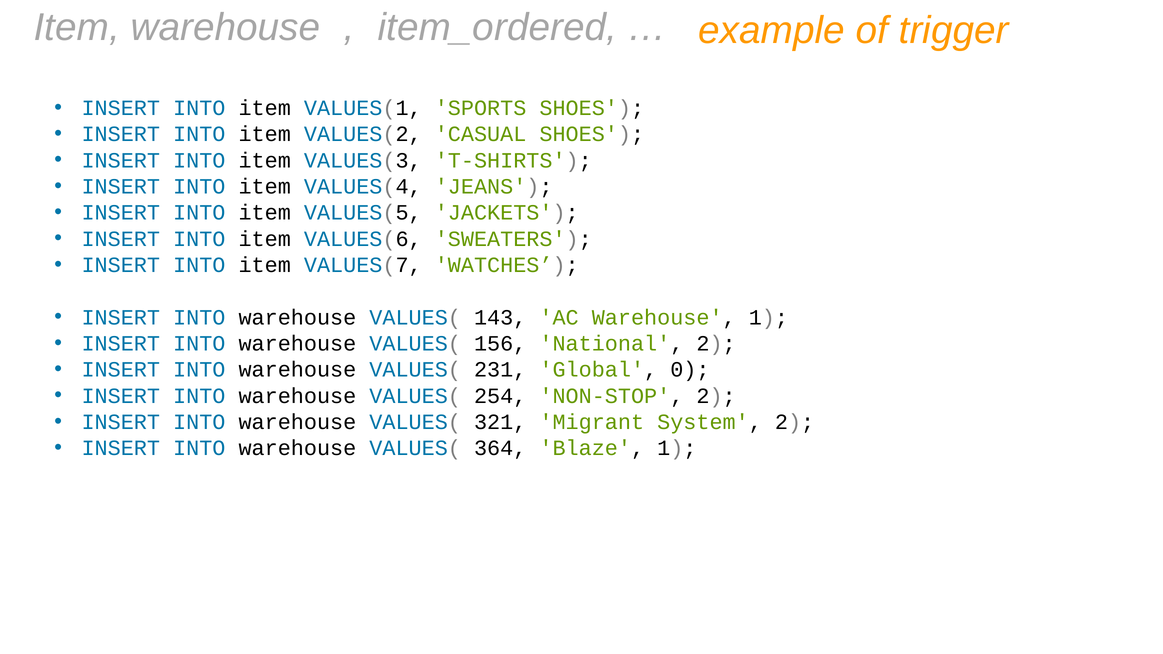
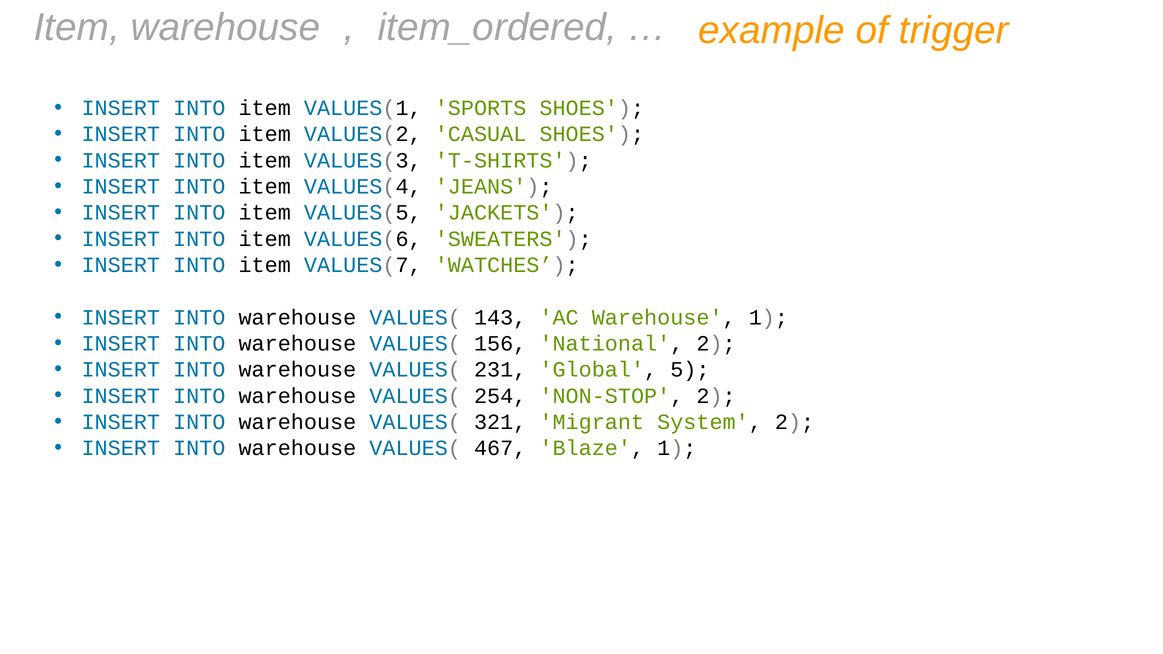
0: 0 -> 5
364: 364 -> 467
